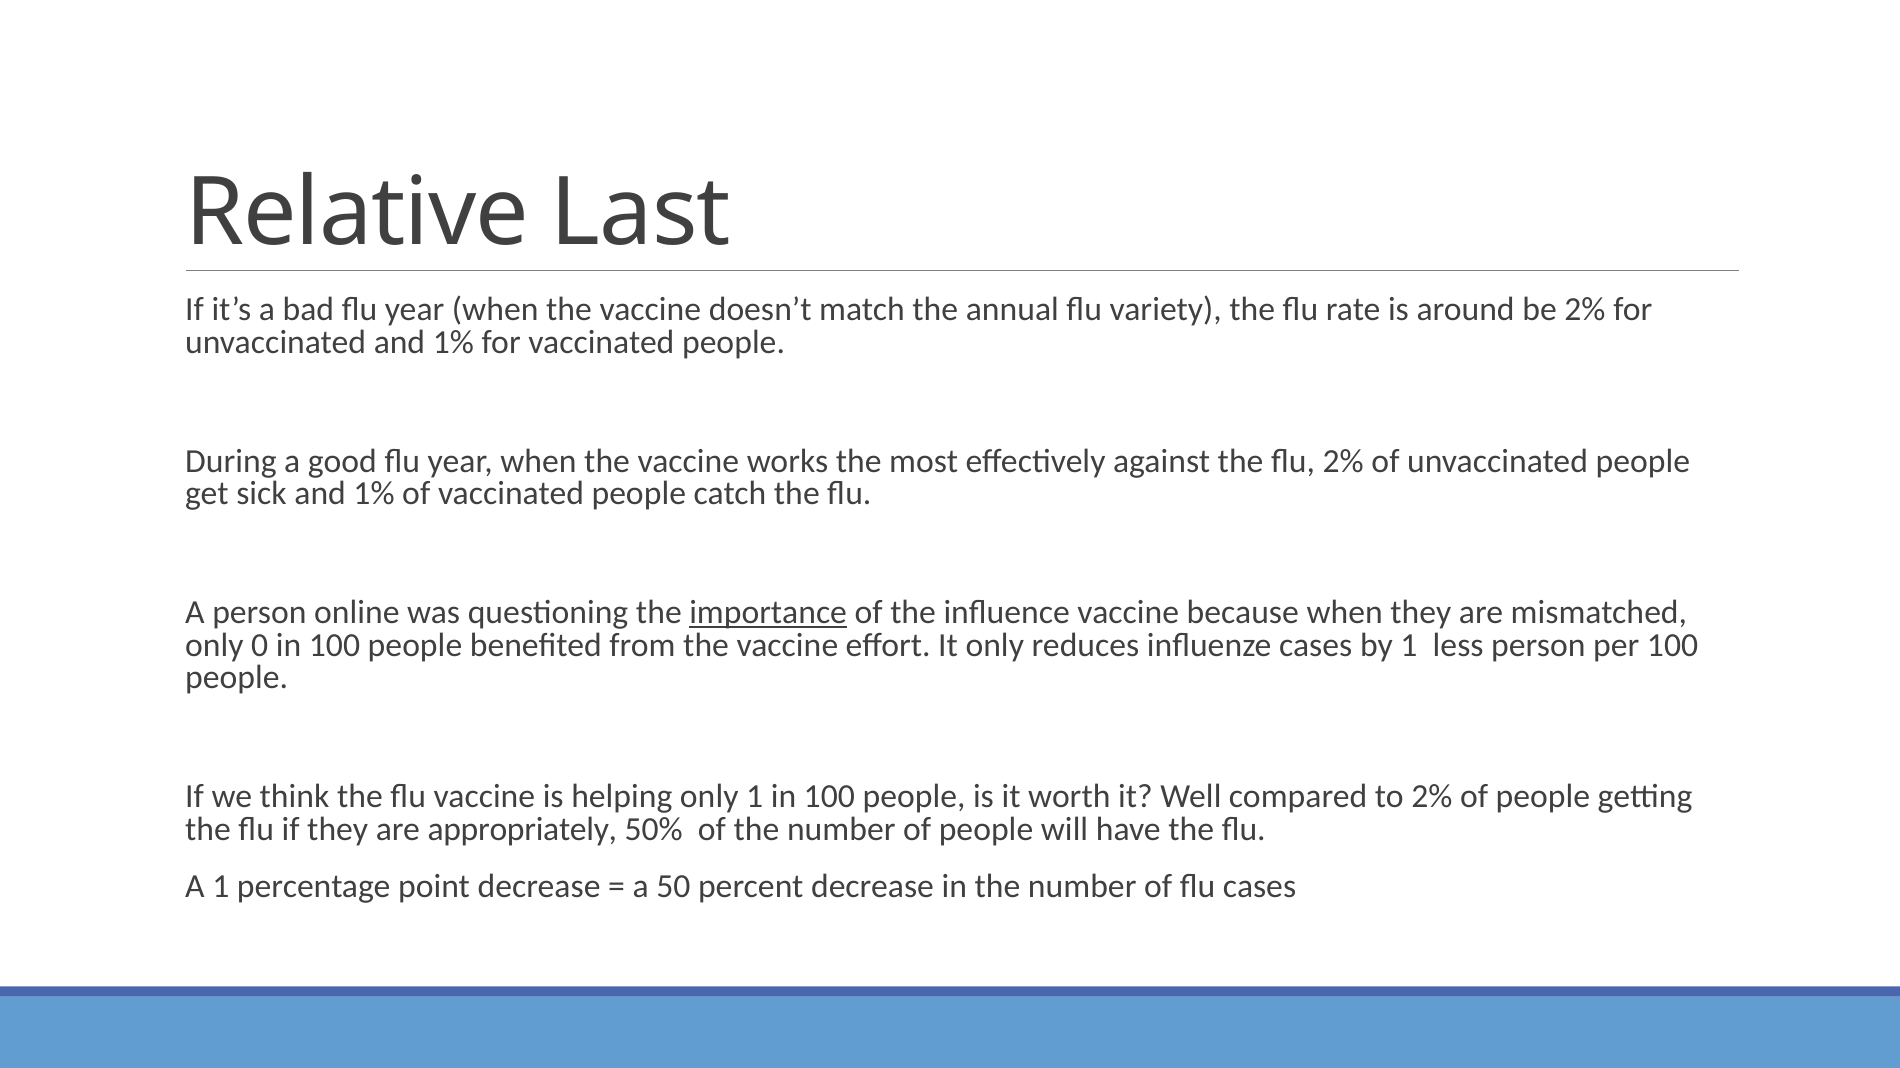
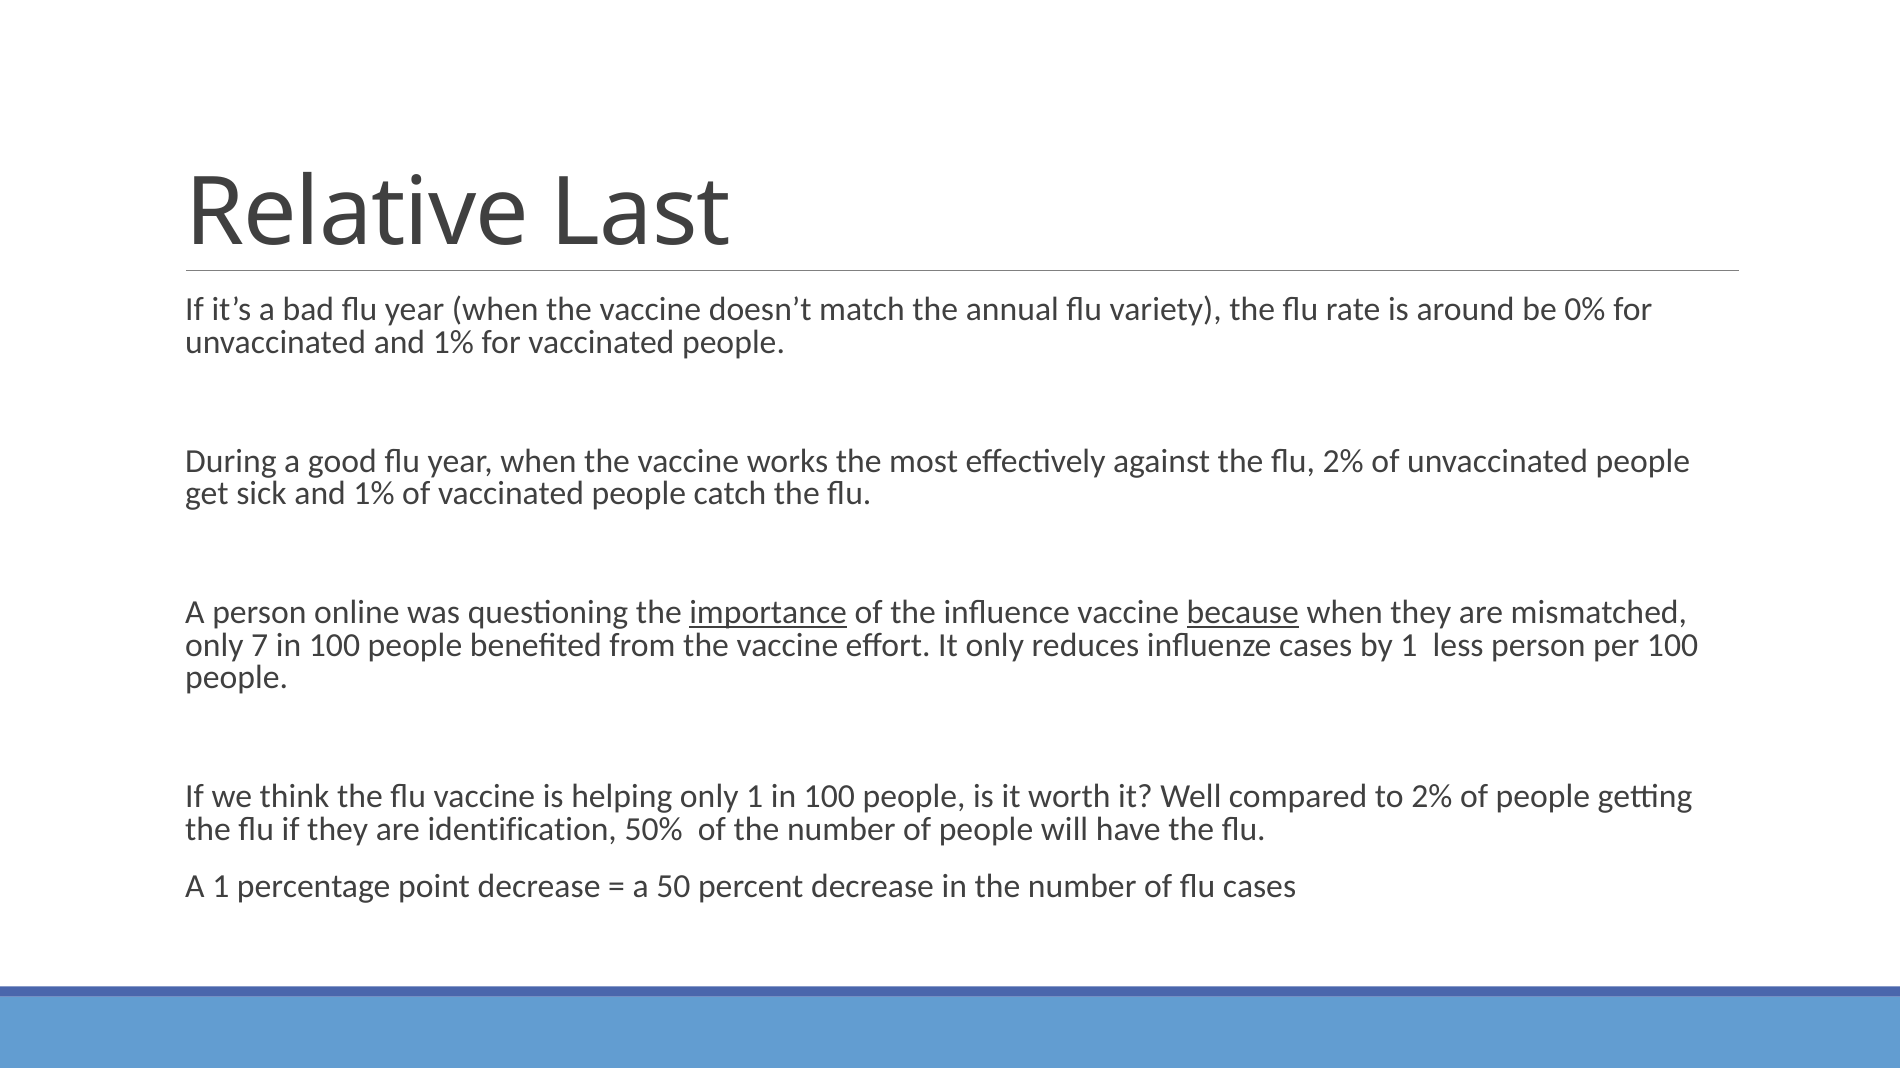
be 2%: 2% -> 0%
because underline: none -> present
0: 0 -> 7
appropriately: appropriately -> identification
